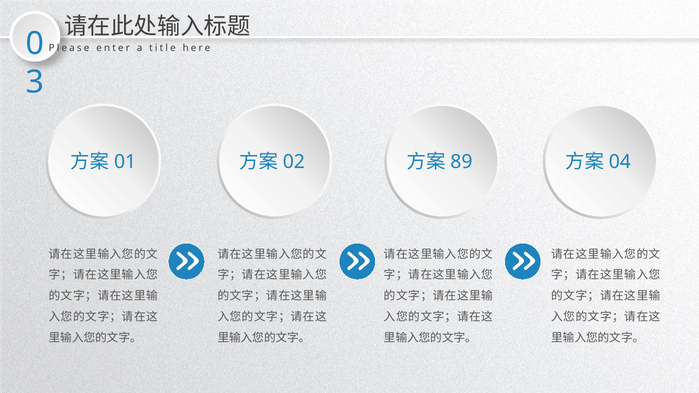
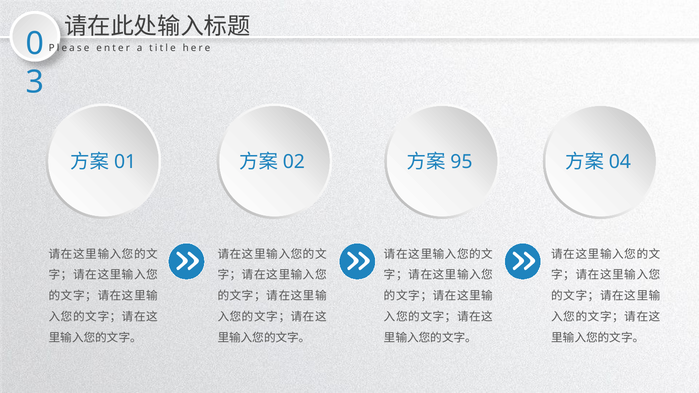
89: 89 -> 95
